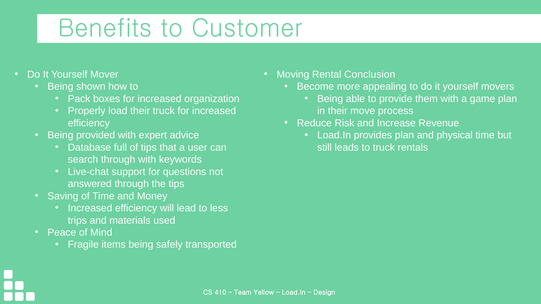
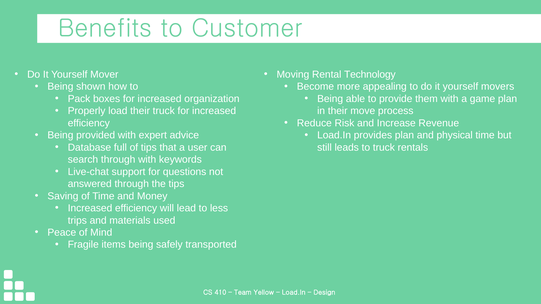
Conclusion: Conclusion -> Technology
